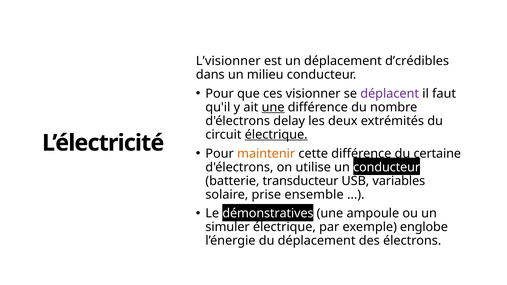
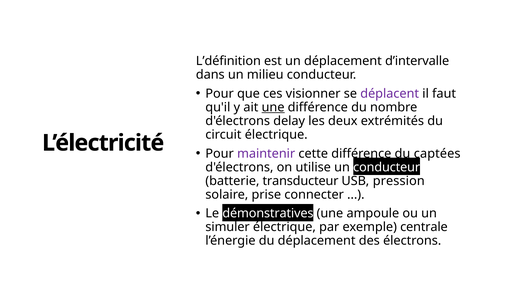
L’visionner: L’visionner -> L’définition
d’crédibles: d’crédibles -> d’intervalle
électrique at (276, 135) underline: present -> none
maintenir colour: orange -> purple
certaine: certaine -> captées
variables: variables -> pression
ensemble: ensemble -> connecter
englobe: englobe -> centrale
